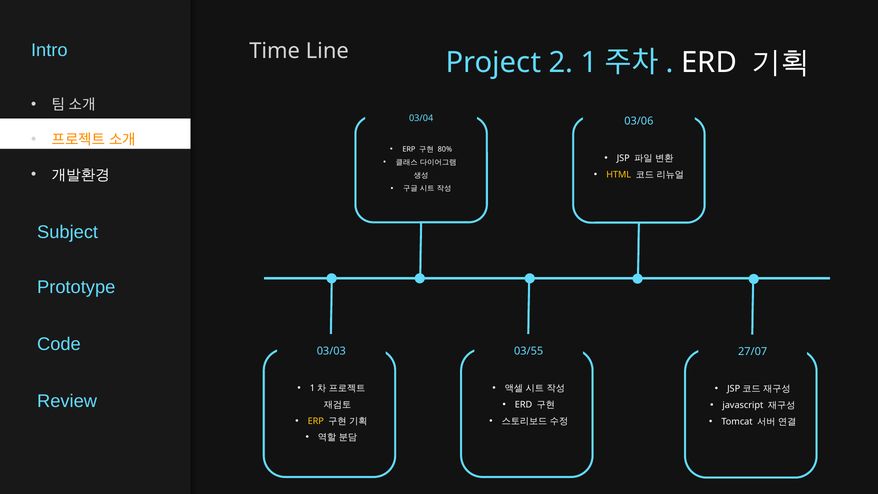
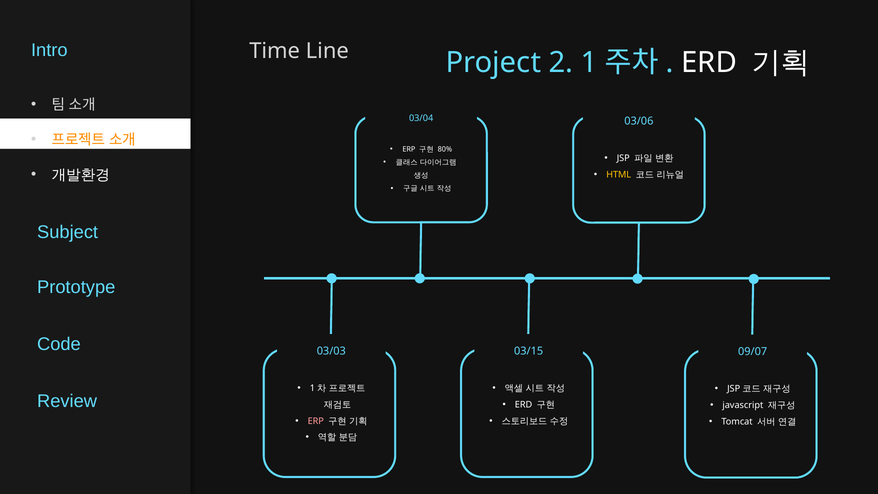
03/55: 03/55 -> 03/15
27/07: 27/07 -> 09/07
ERP at (316, 421) colour: yellow -> pink
